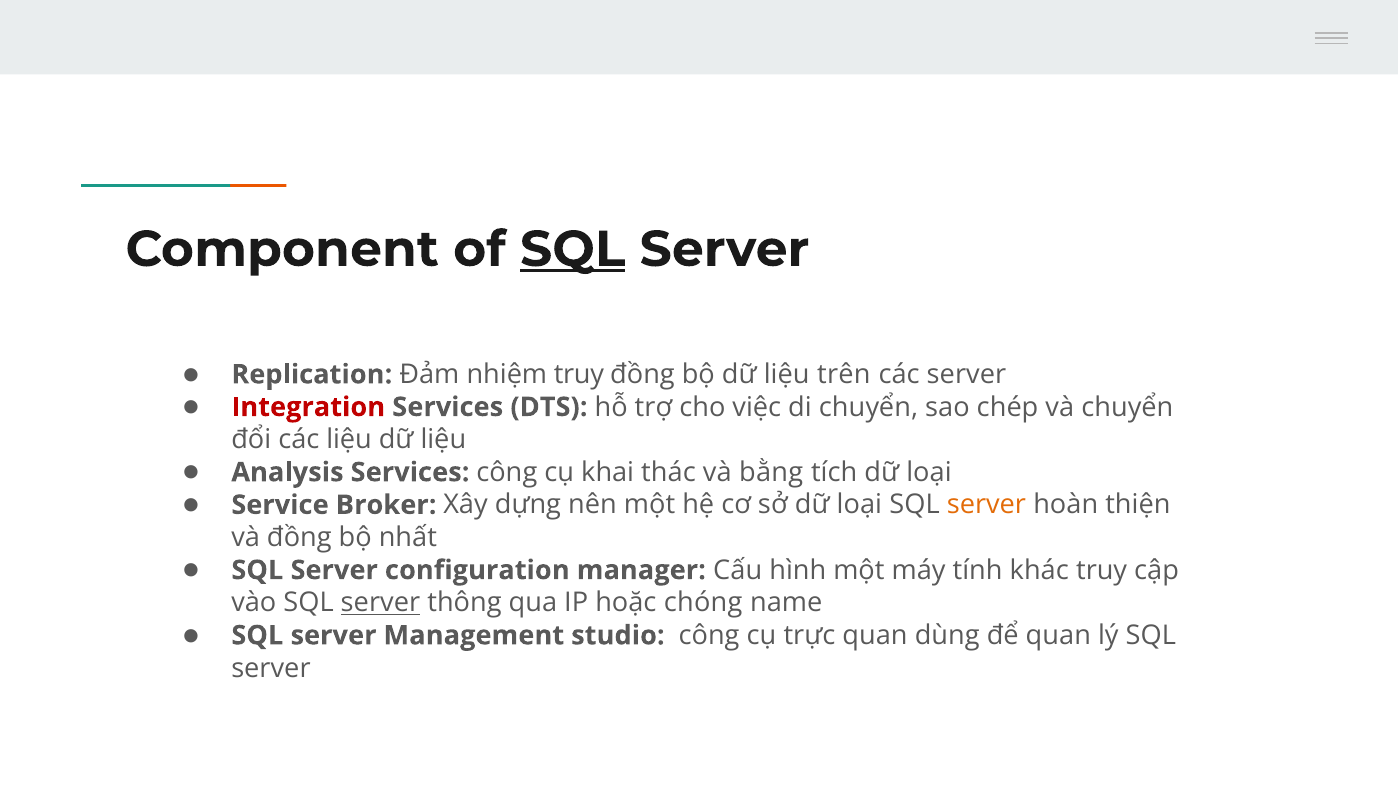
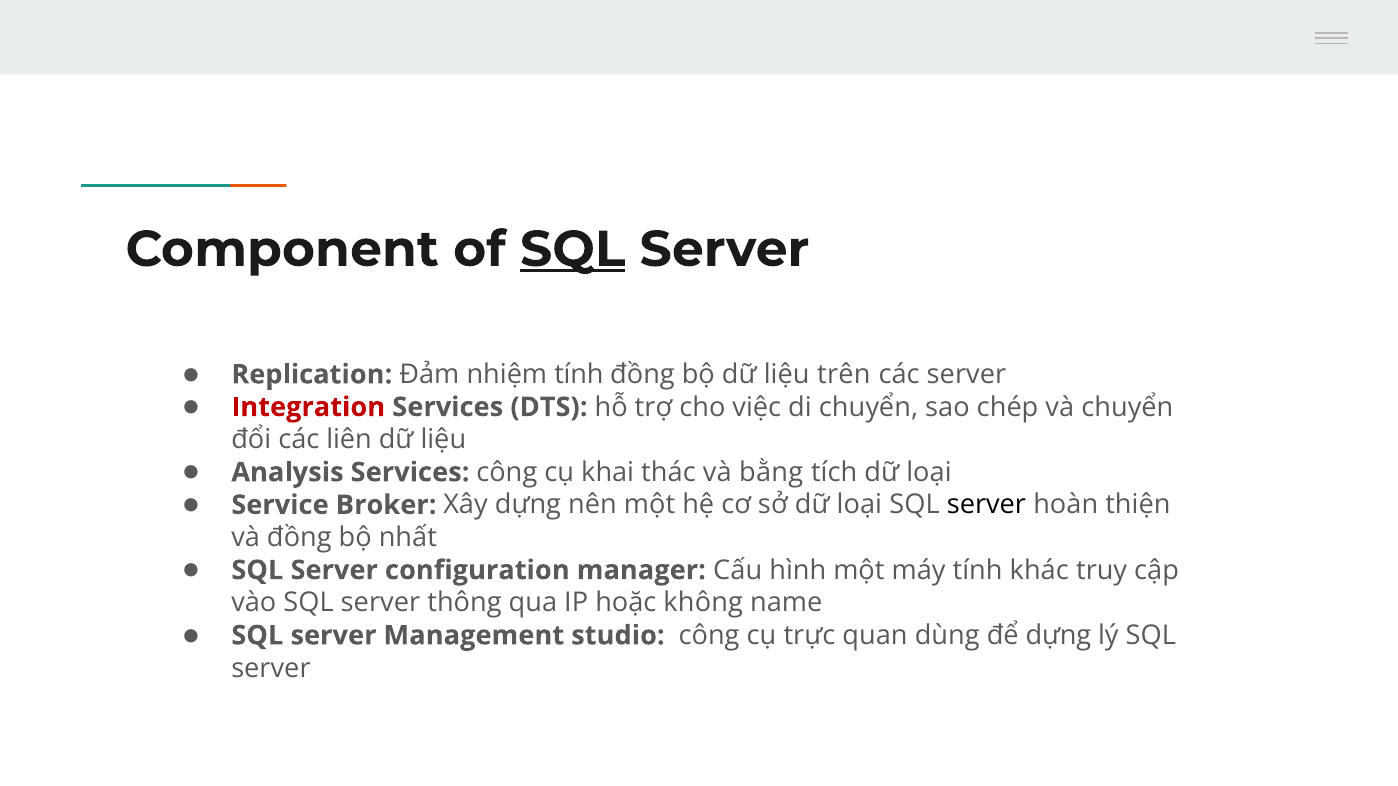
nhiệm truy: truy -> tính
các liệu: liệu -> liên
server at (986, 505) colour: orange -> black
server at (380, 603) underline: present -> none
chóng: chóng -> không
để quan: quan -> dựng
